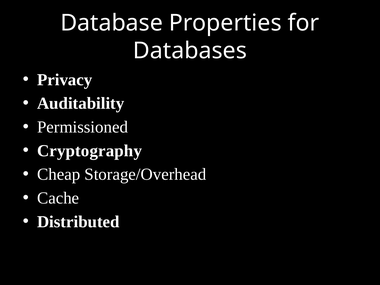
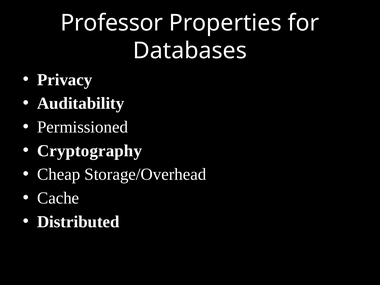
Database: Database -> Professor
